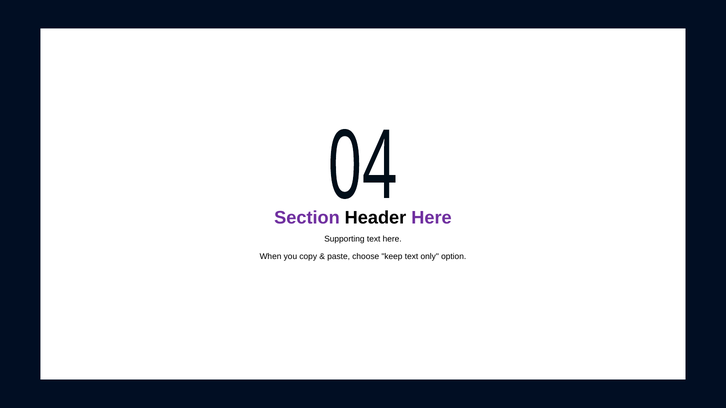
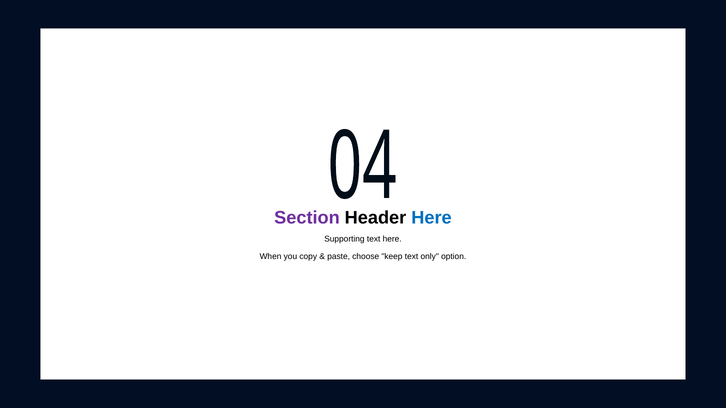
Here at (431, 218) colour: purple -> blue
